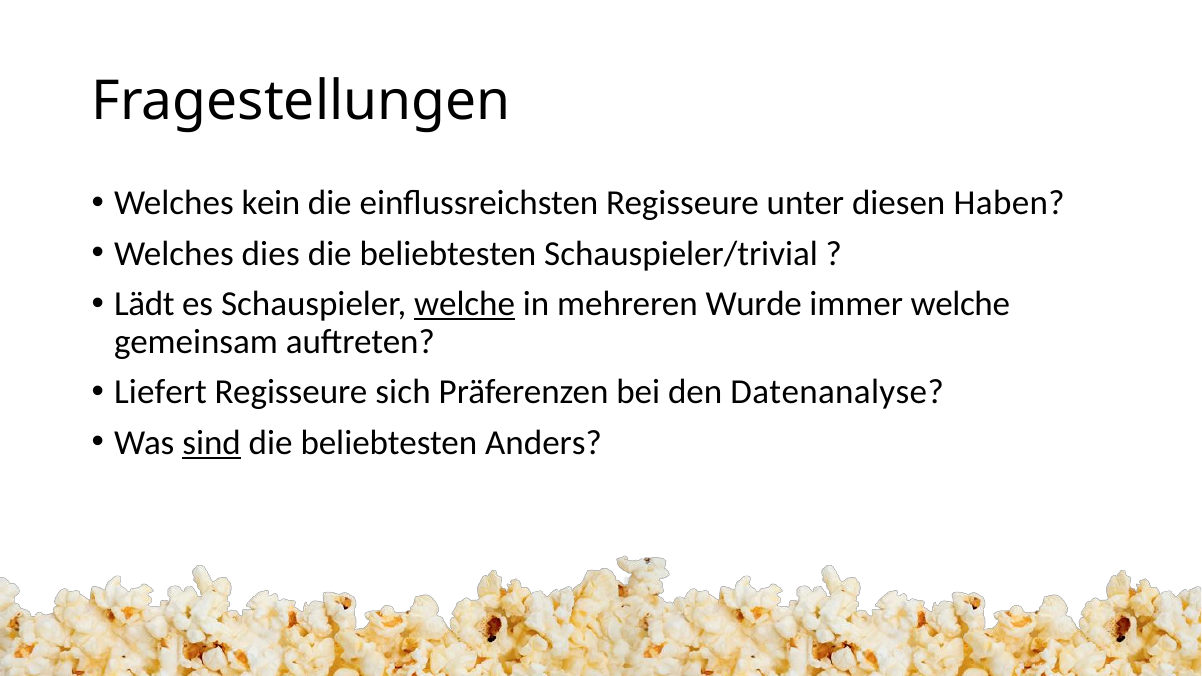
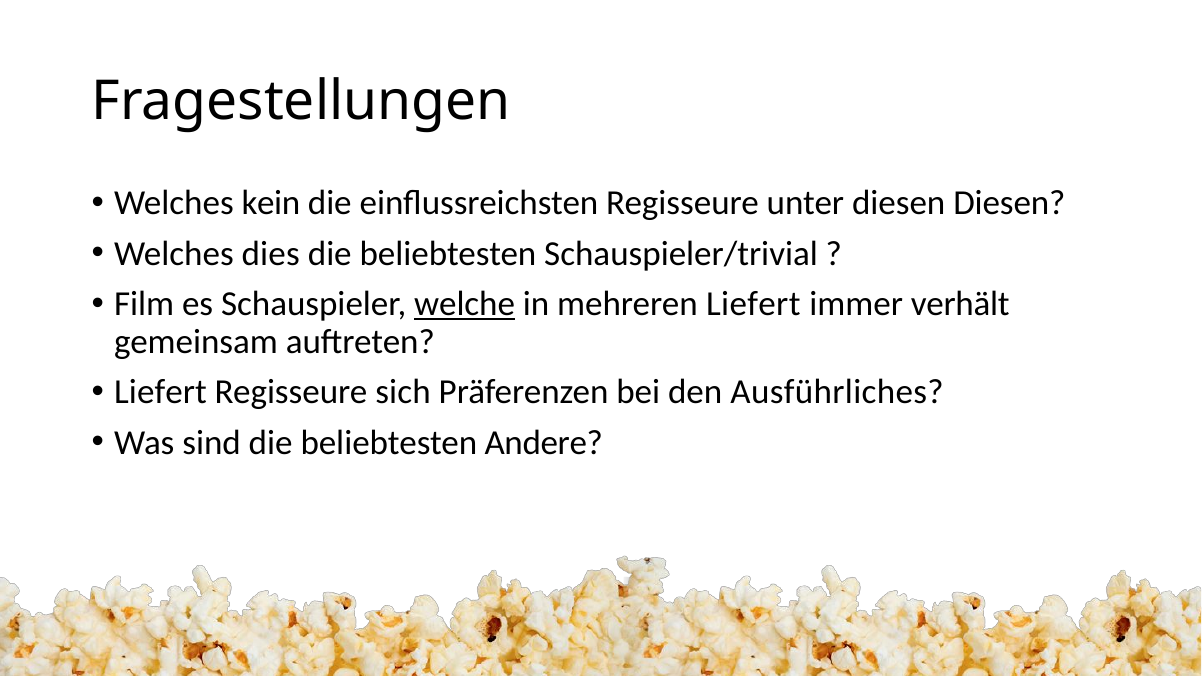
diesen Haben: Haben -> Diesen
Lädt: Lädt -> Film
mehreren Wurde: Wurde -> Liefert
immer welche: welche -> verhält
Datenanalyse: Datenanalyse -> Ausführliches
sind underline: present -> none
Anders: Anders -> Andere
